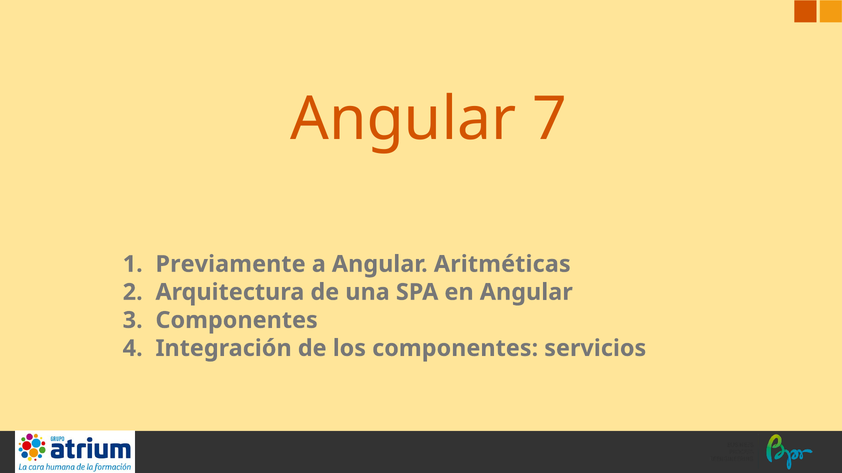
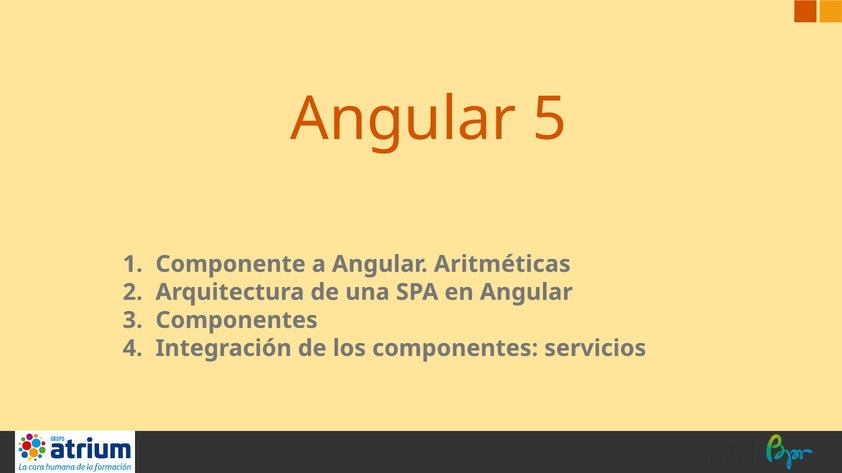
7: 7 -> 5
Previamente: Previamente -> Componente
